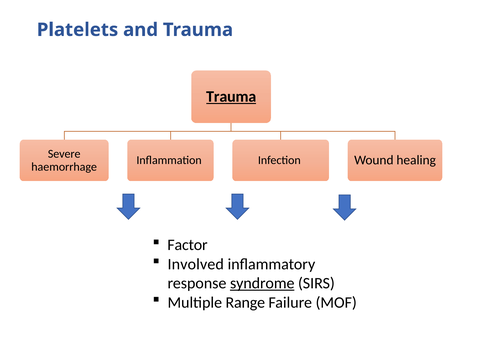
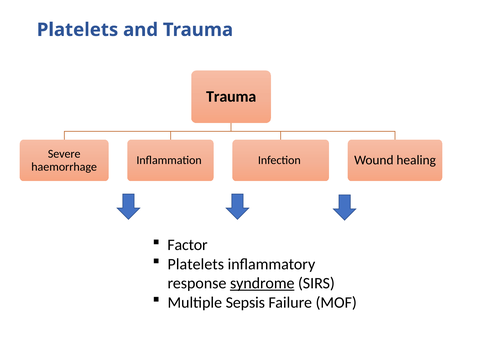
Trauma at (231, 97) underline: present -> none
Involved at (196, 264): Involved -> Platelets
Range: Range -> Sepsis
